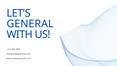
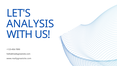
GENERAL: GENERAL -> ANALYSIS
